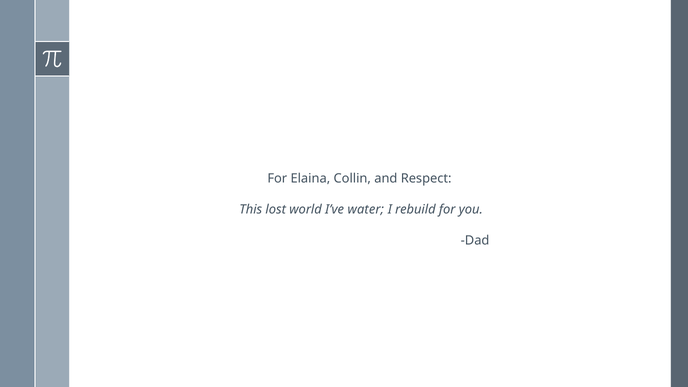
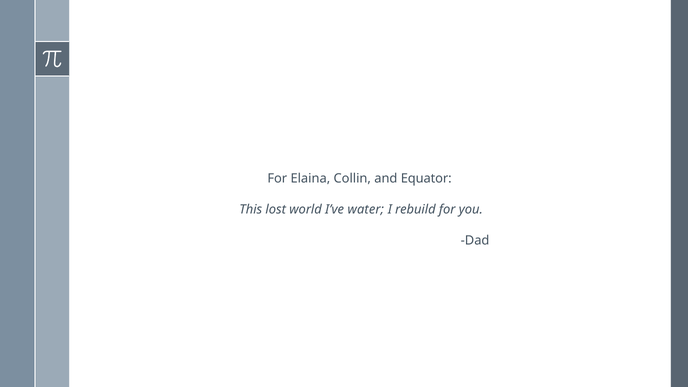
Respect: Respect -> Equator
